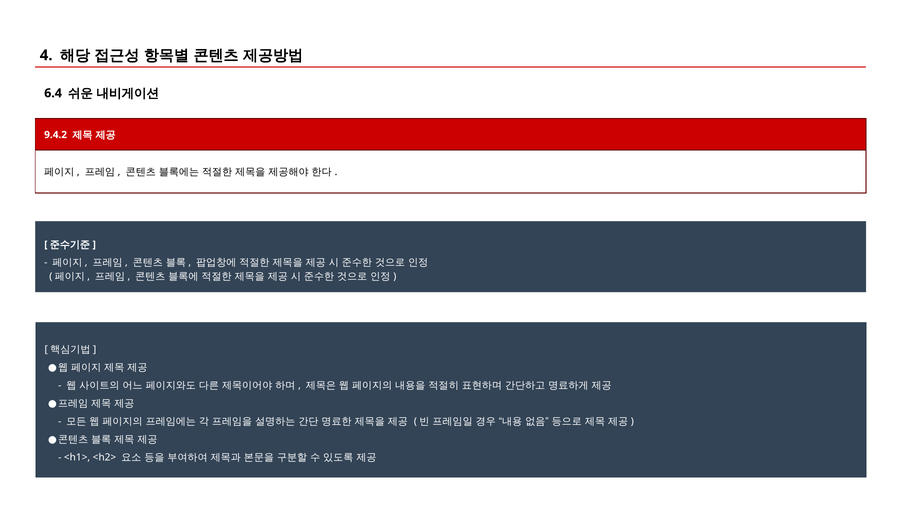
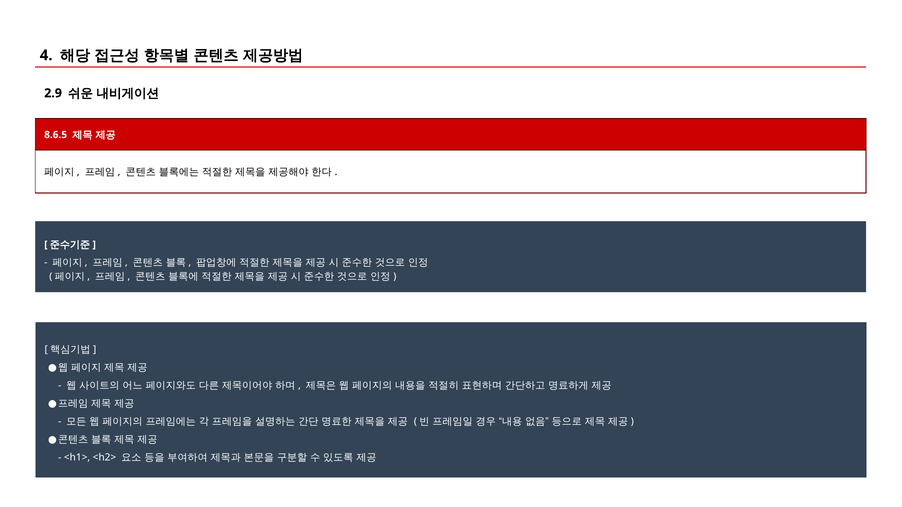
6.4: 6.4 -> 2.9
9.4.2: 9.4.2 -> 8.6.5
